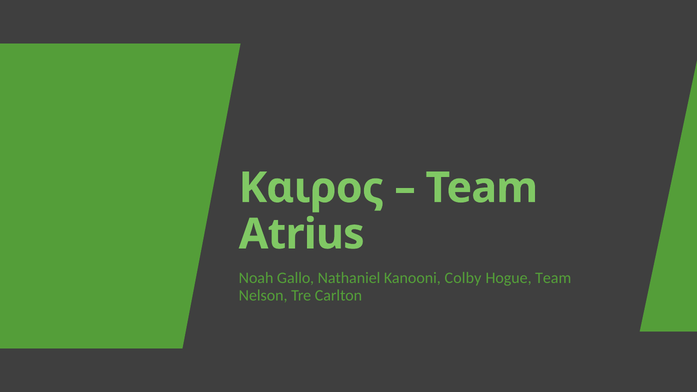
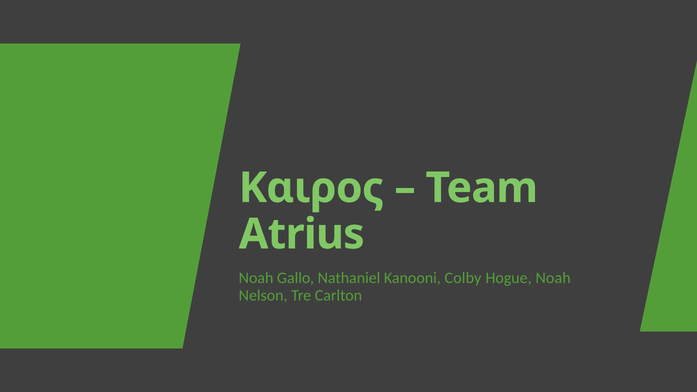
Hogue Team: Team -> Noah
